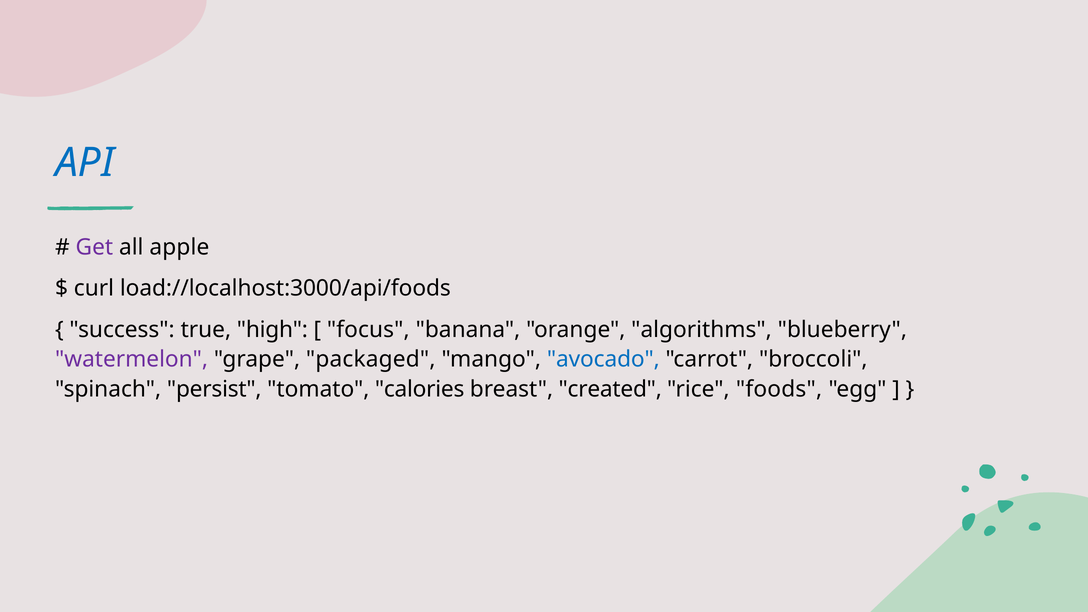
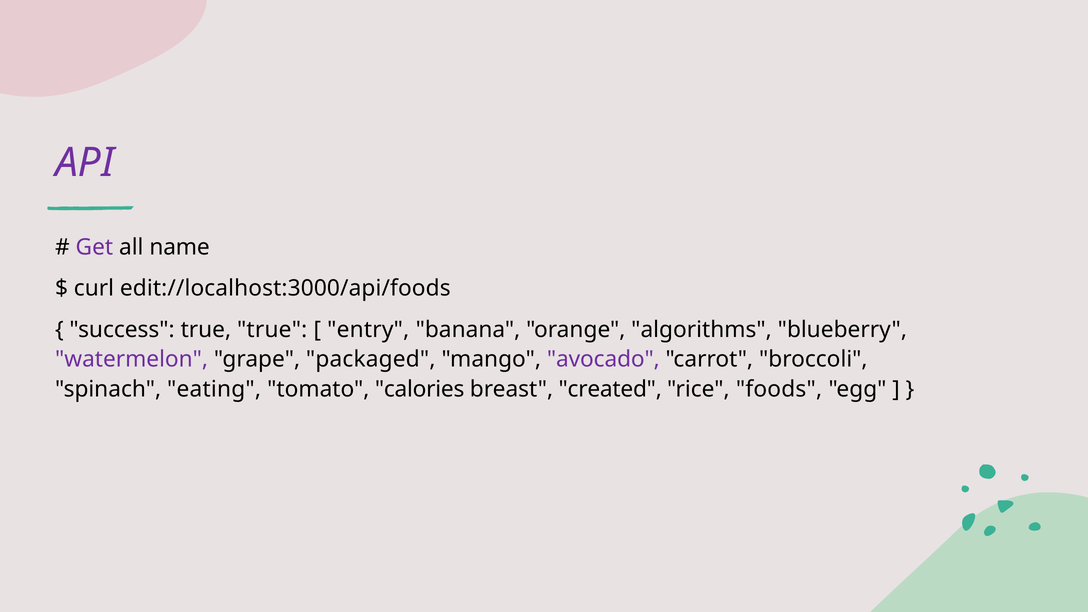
API colour: blue -> purple
apple: apple -> name
load://localhost:3000/api/foods: load://localhost:3000/api/foods -> edit://localhost:3000/api/foods
true high: high -> true
focus: focus -> entry
avocado colour: blue -> purple
persist: persist -> eating
